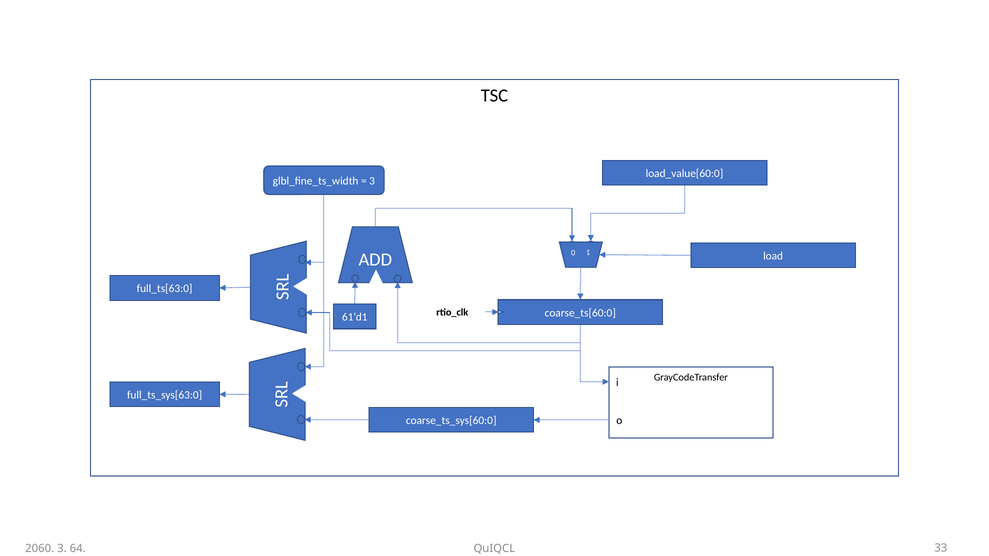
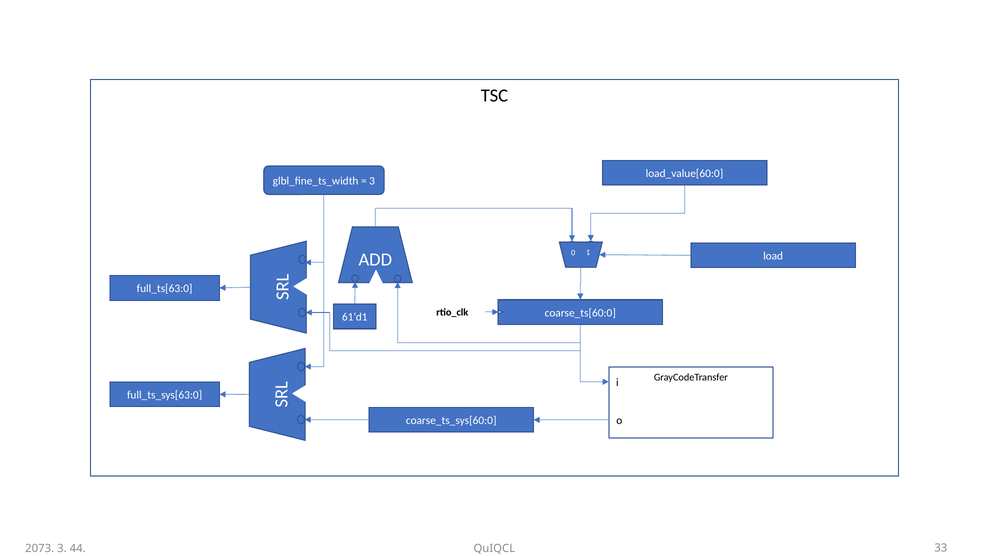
2060: 2060 -> 2073
64: 64 -> 44
